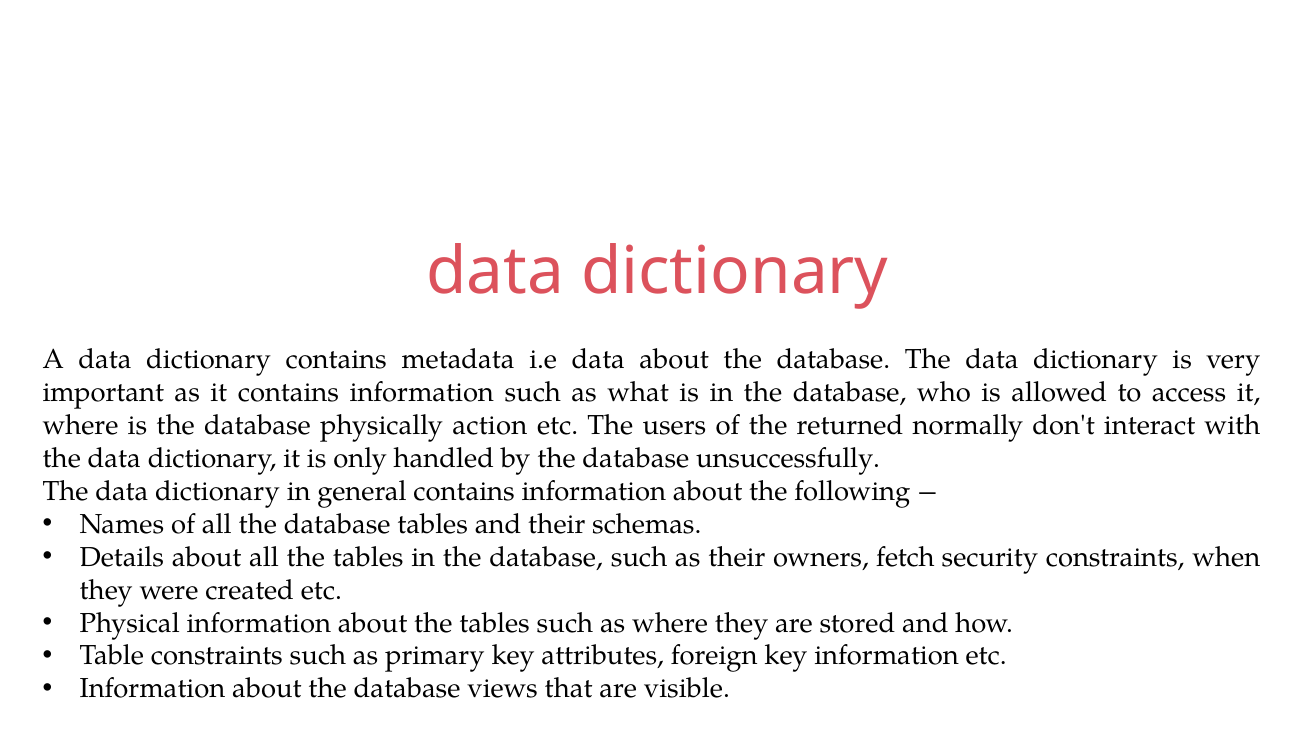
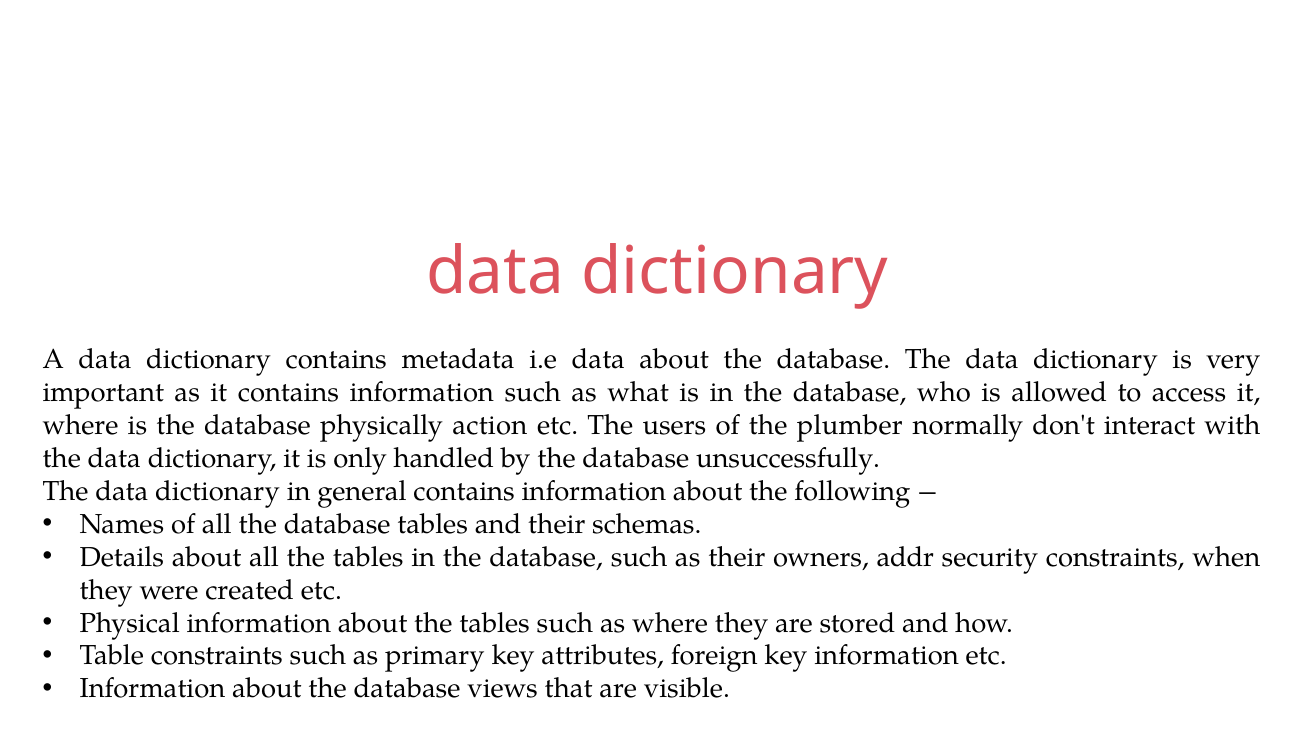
returned: returned -> plumber
fetch: fetch -> addr
